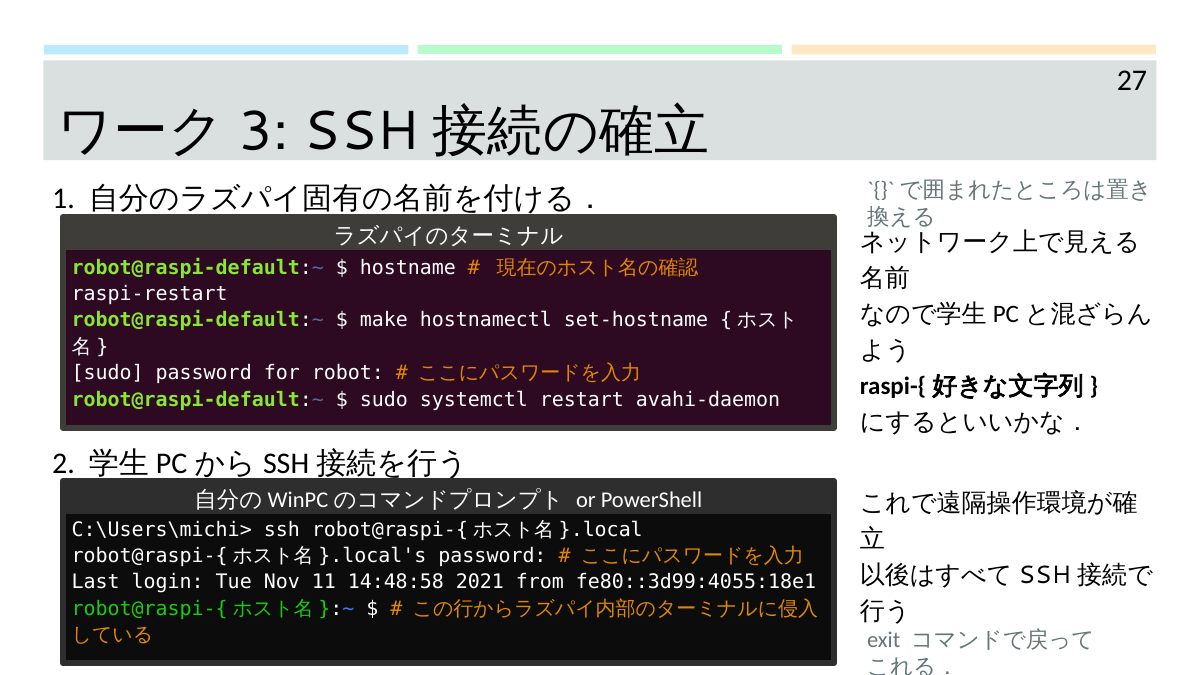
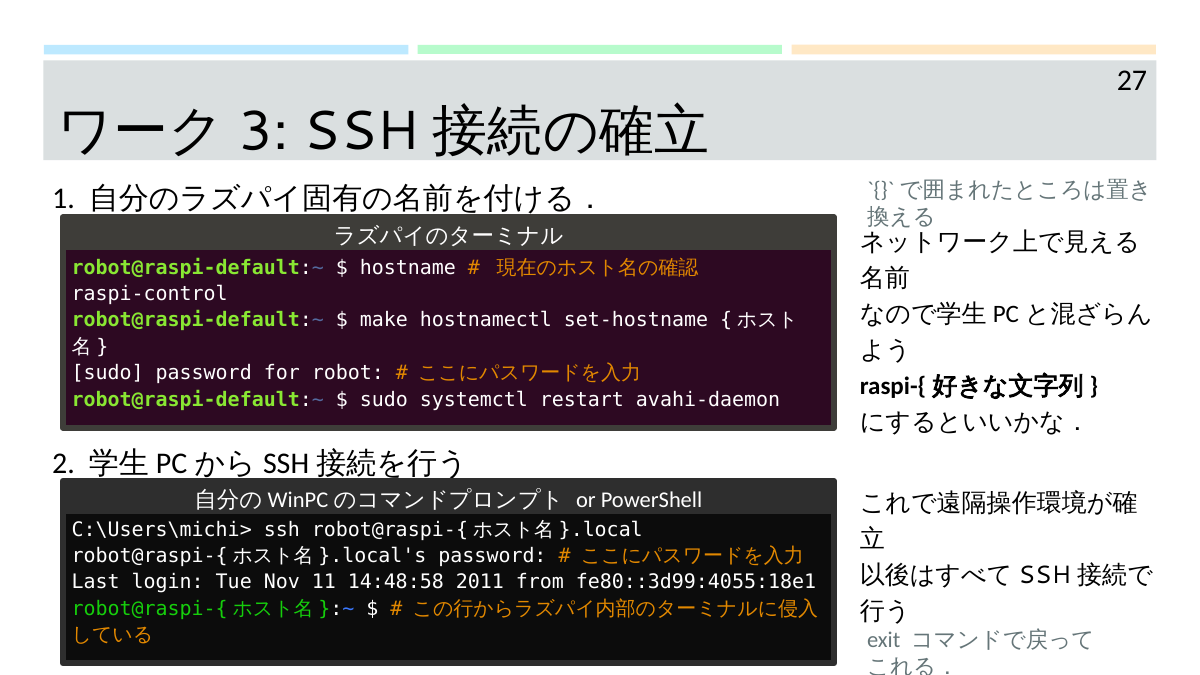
raspi-restart: raspi-restart -> raspi-control
2021: 2021 -> 2011
